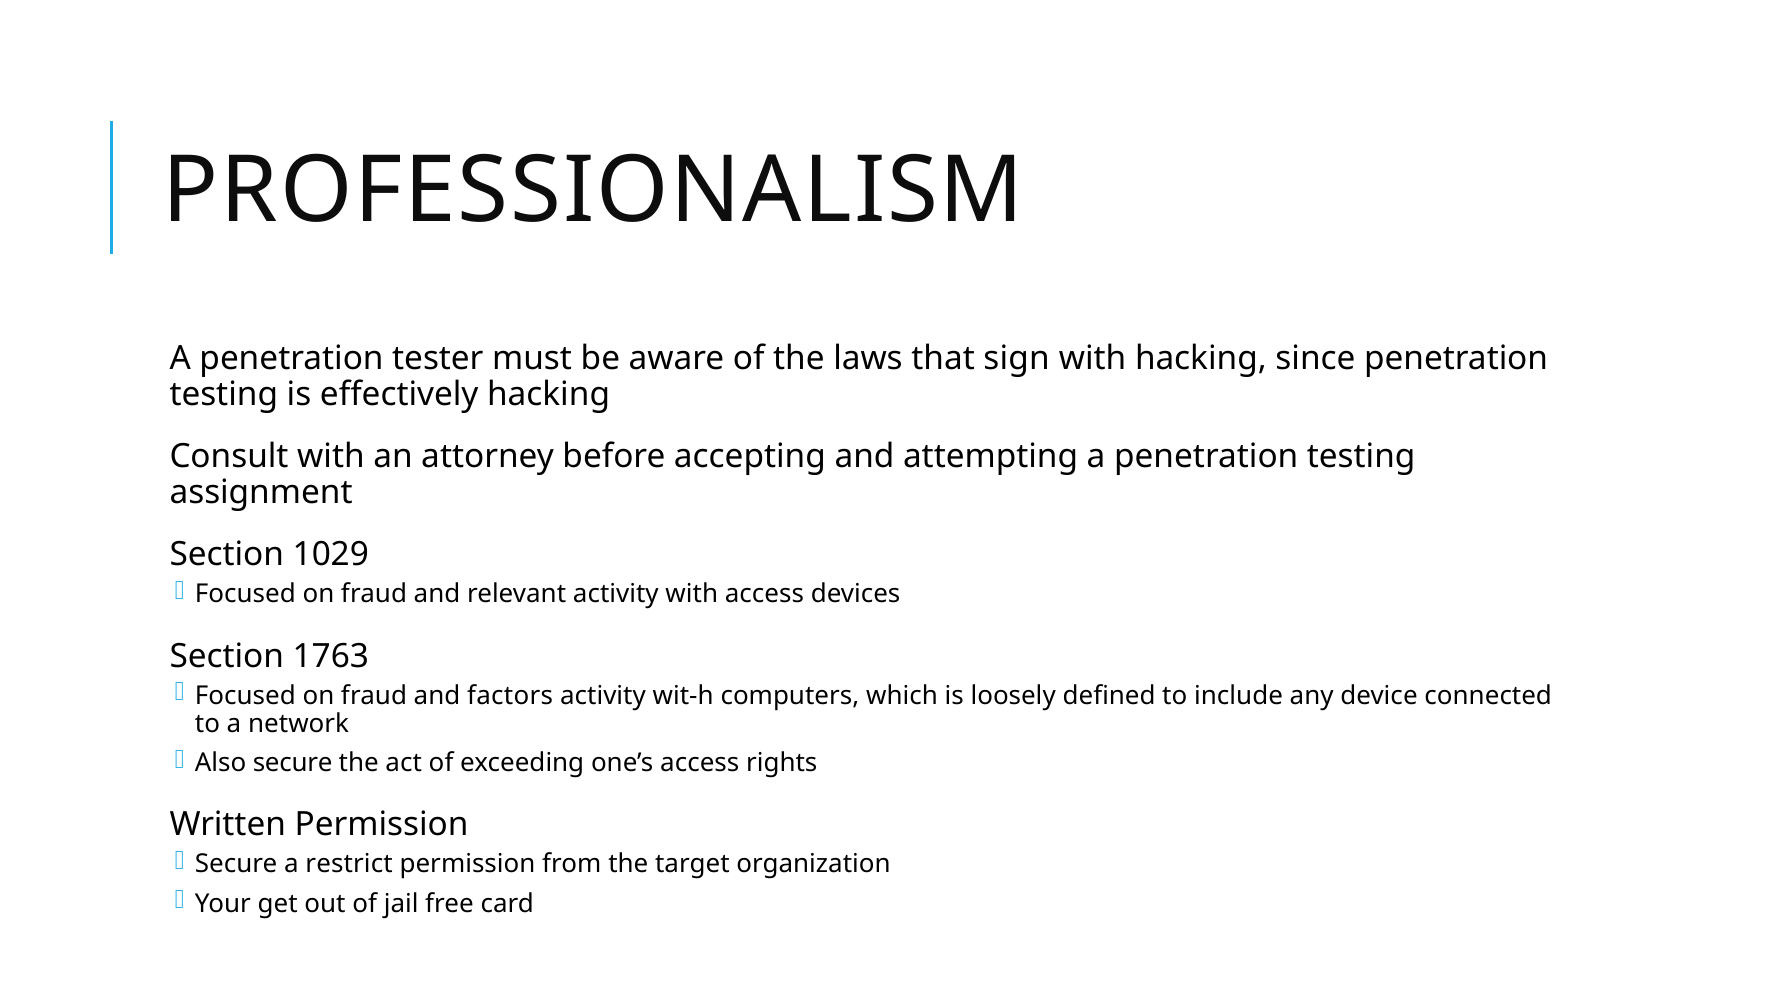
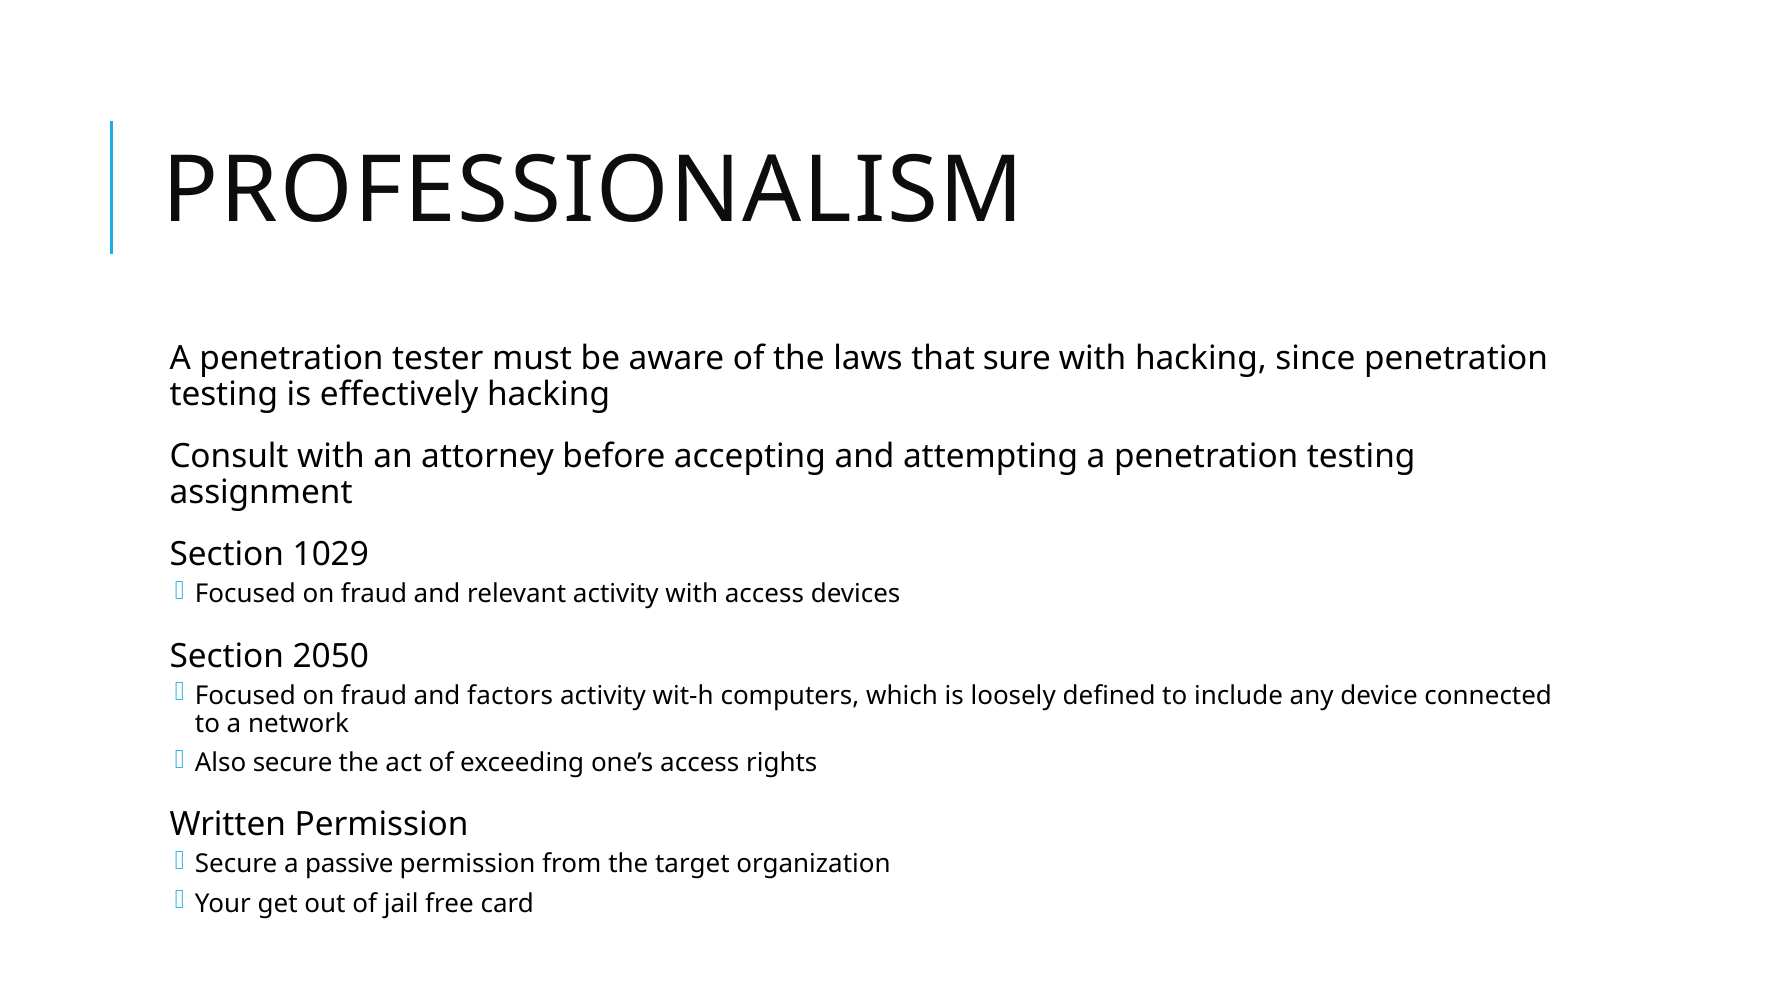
sign: sign -> sure
1763: 1763 -> 2050
restrict: restrict -> passive
